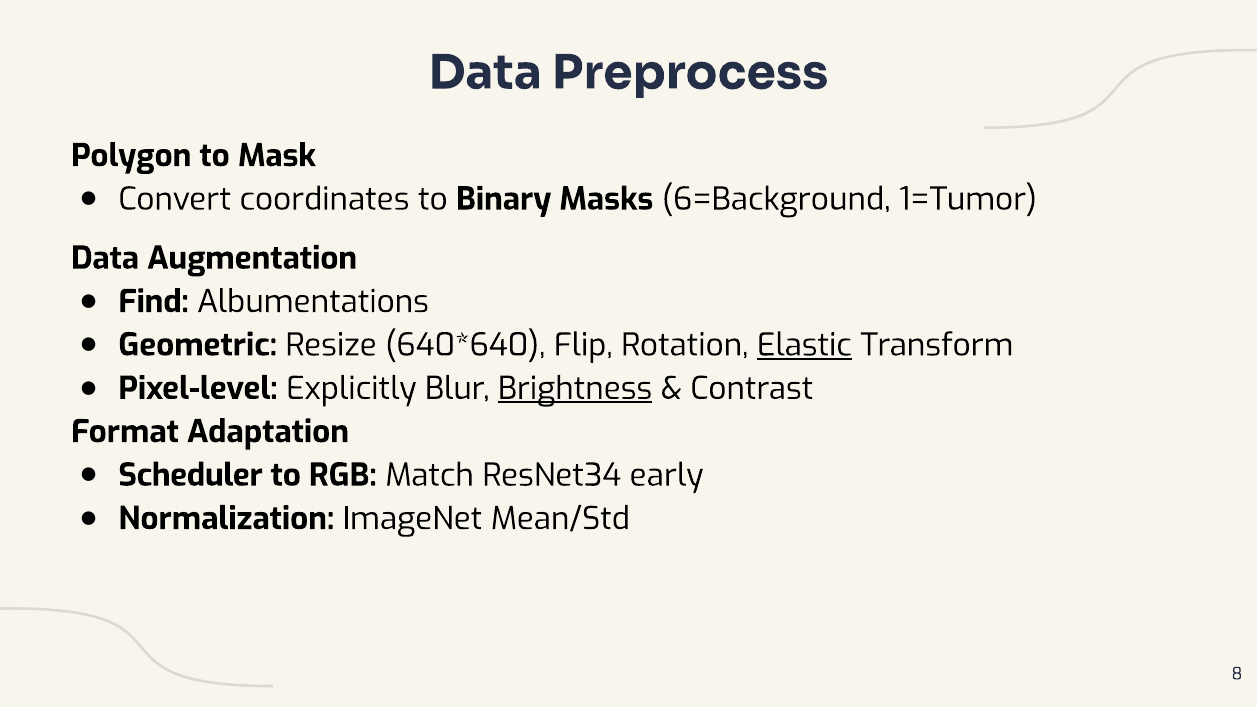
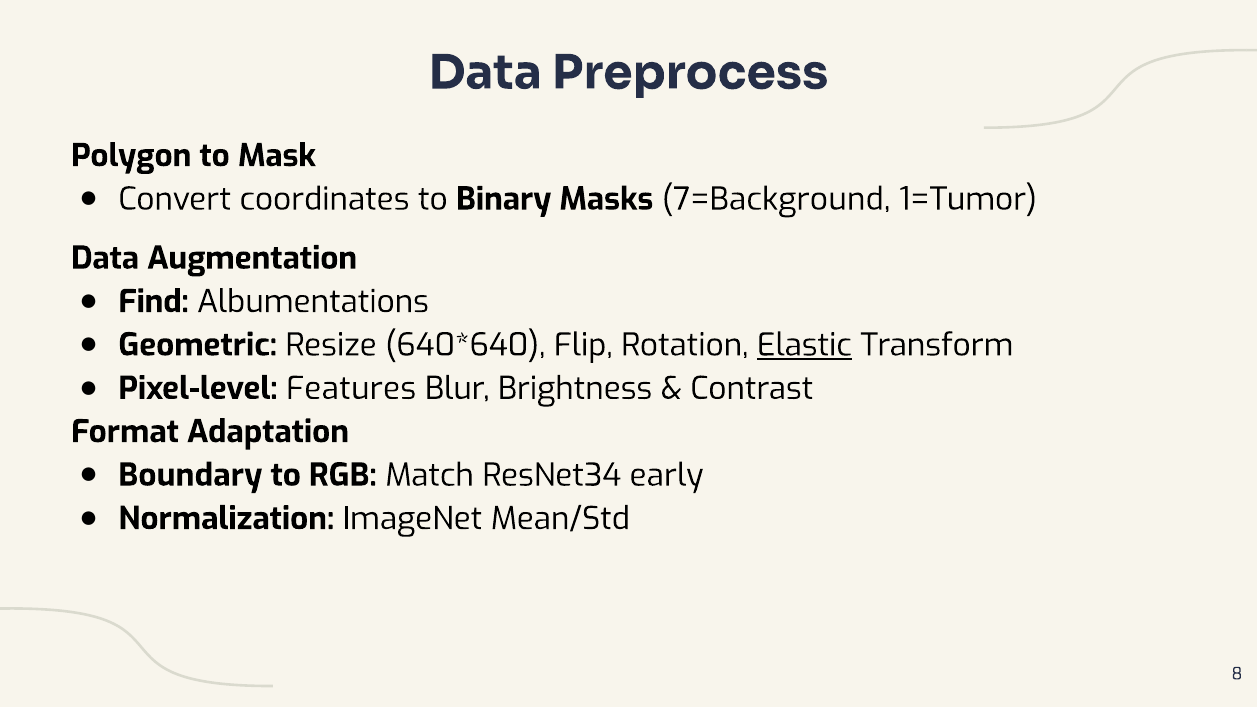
6=Background: 6=Background -> 7=Background
Explicitly: Explicitly -> Features
Brightness underline: present -> none
Scheduler: Scheduler -> Boundary
